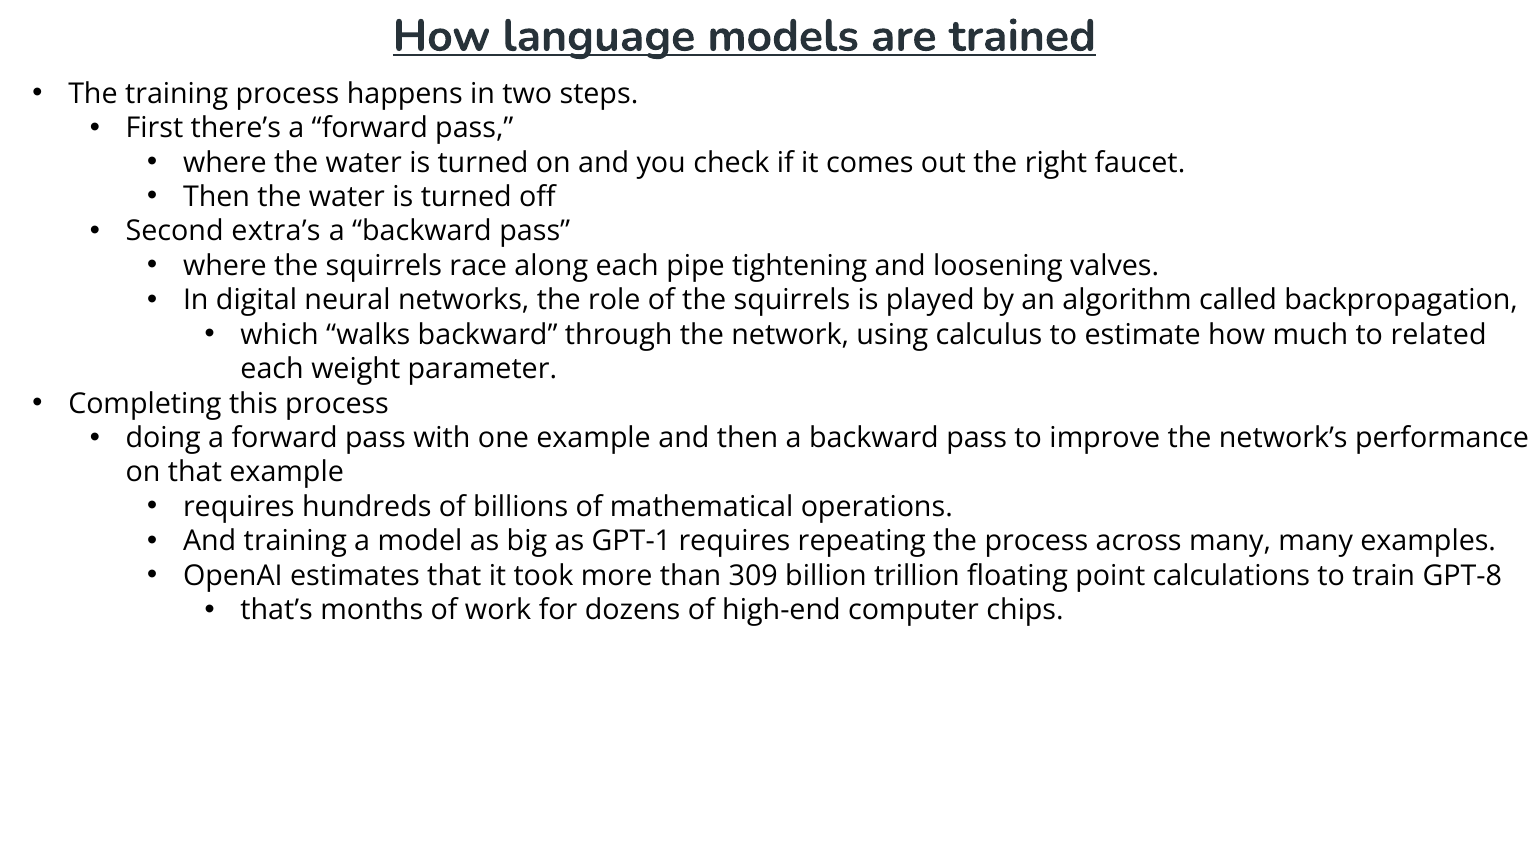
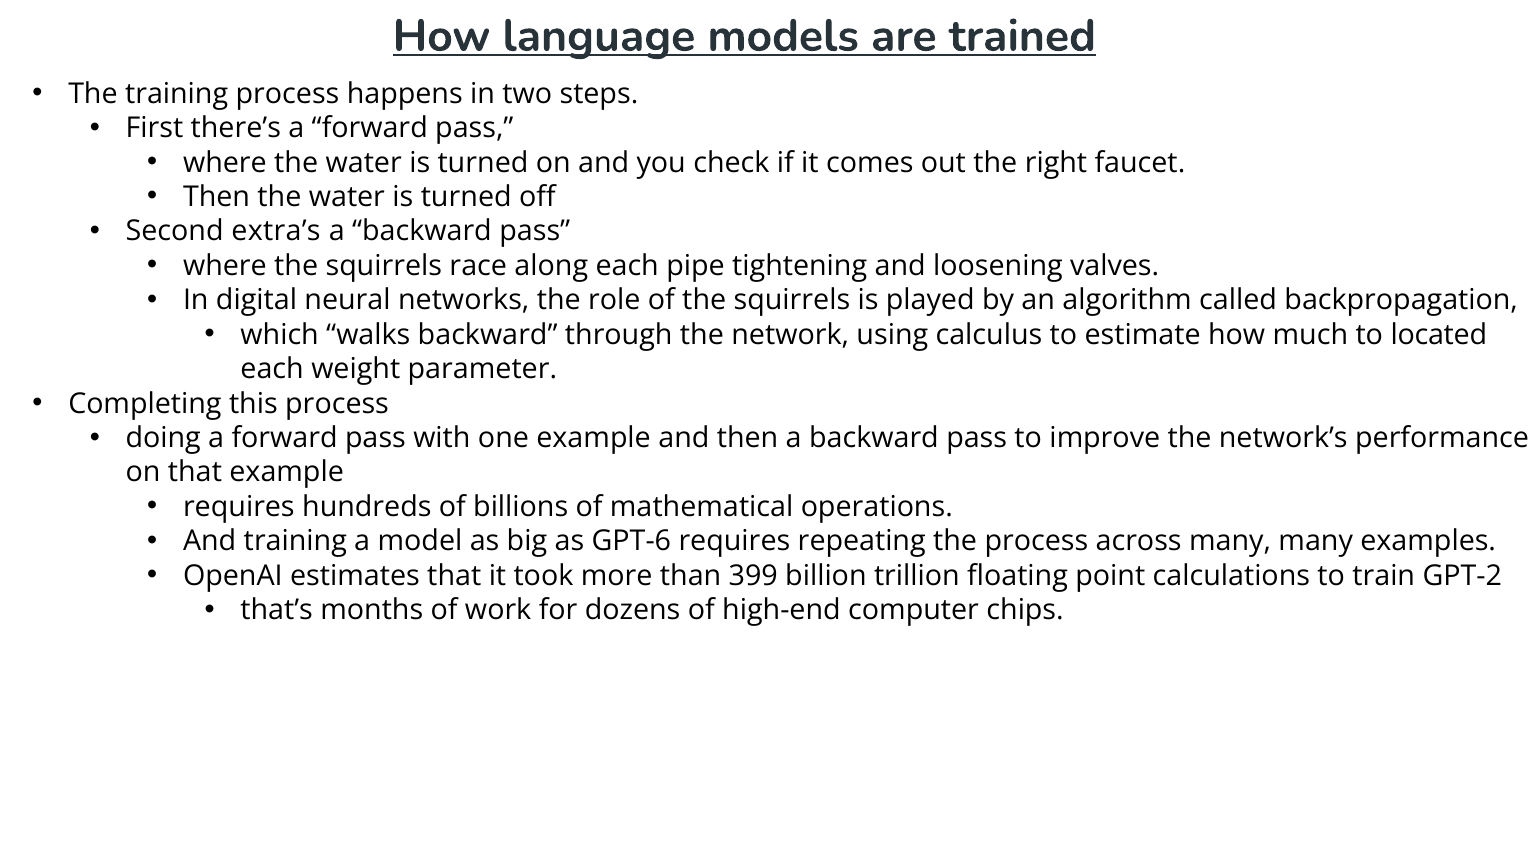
related: related -> located
GPT-1: GPT-1 -> GPT-6
309: 309 -> 399
GPT-8: GPT-8 -> GPT-2
